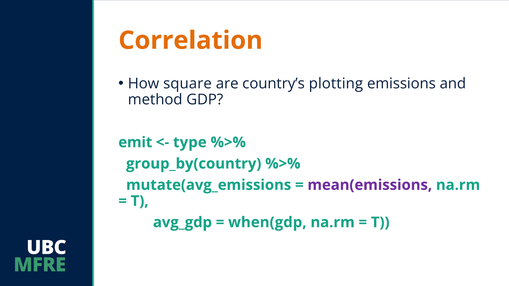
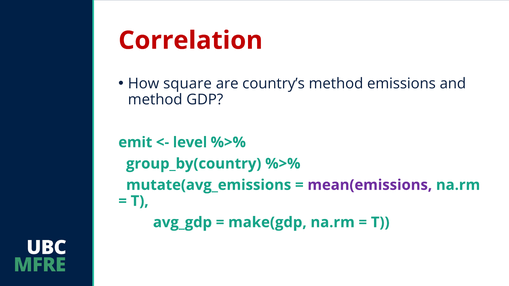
Correlation colour: orange -> red
country’s plotting: plotting -> method
type: type -> level
when(gdp: when(gdp -> make(gdp
